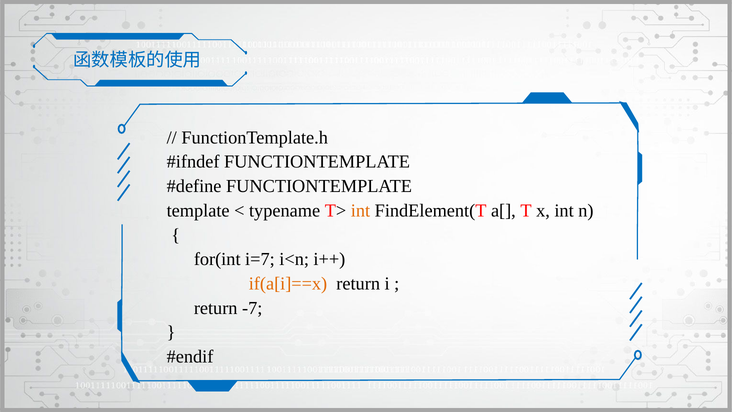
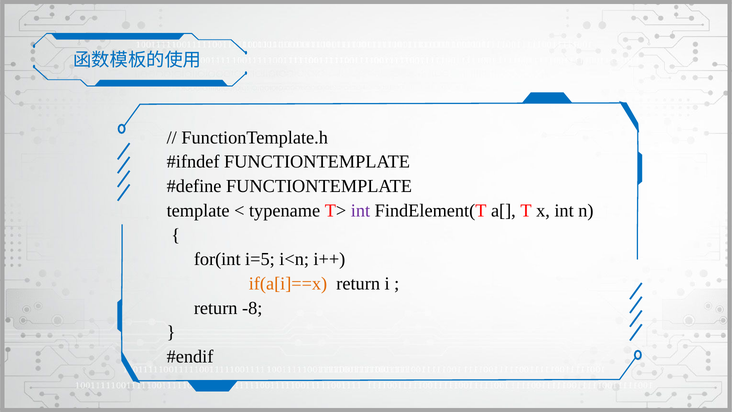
int at (360, 210) colour: orange -> purple
i=7: i=7 -> i=5
-7: -7 -> -8
